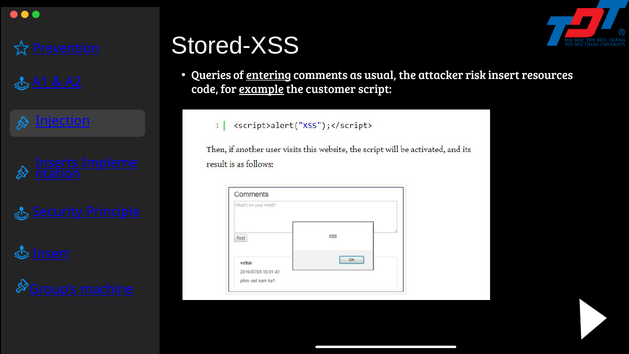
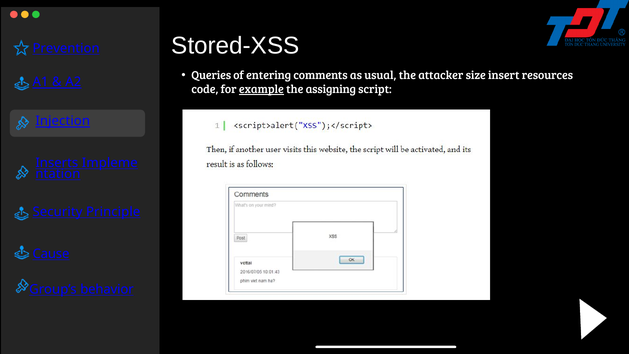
entering underline: present -> none
risk: risk -> size
customer: customer -> assigning
Insert at (51, 254): Insert -> Cause
machine: machine -> behavior
